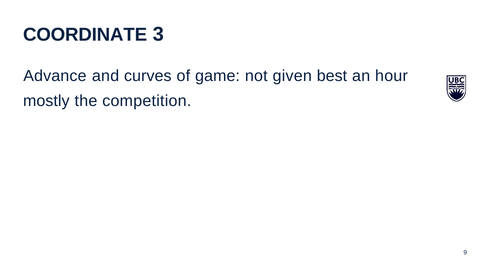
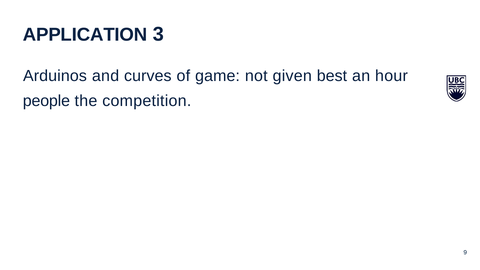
COORDINATE: COORDINATE -> APPLICATION
Advance: Advance -> Arduinos
mostly: mostly -> people
